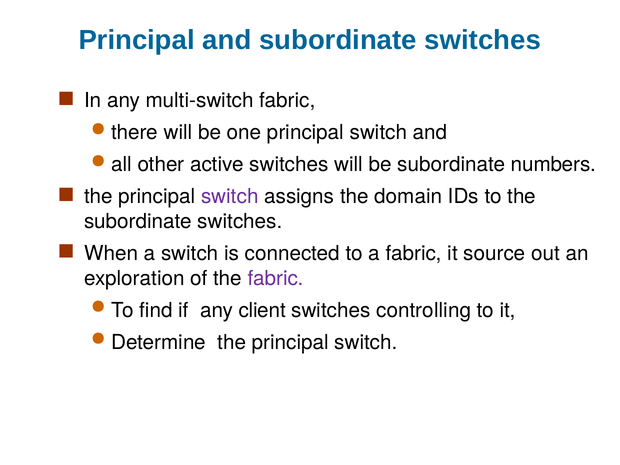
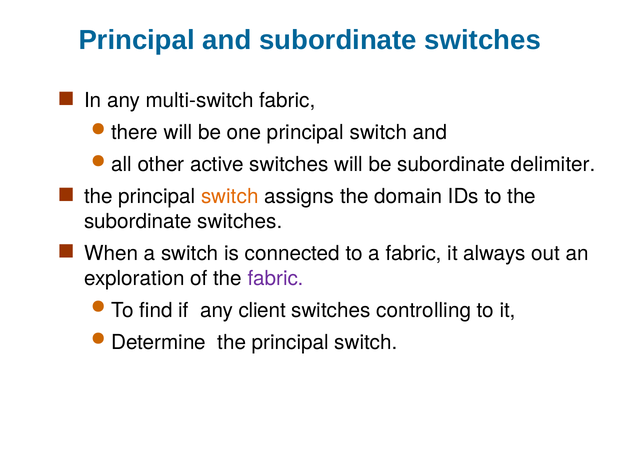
numbers: numbers -> delimiter
switch at (230, 197) colour: purple -> orange
source: source -> always
